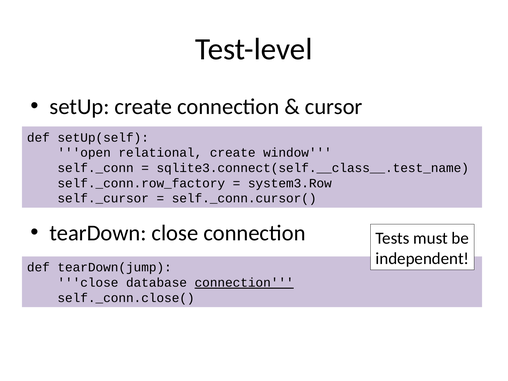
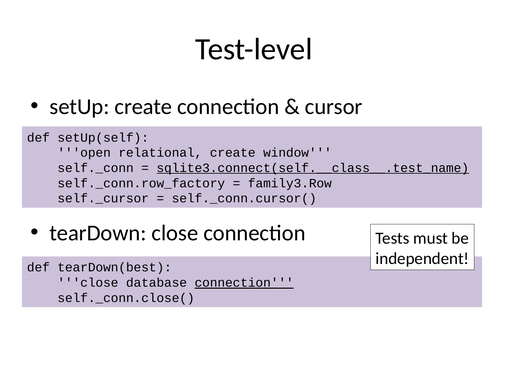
sqlite3.connect(self.__class__.test_name underline: none -> present
system3.Row: system3.Row -> family3.Row
tearDown(jump: tearDown(jump -> tearDown(best
